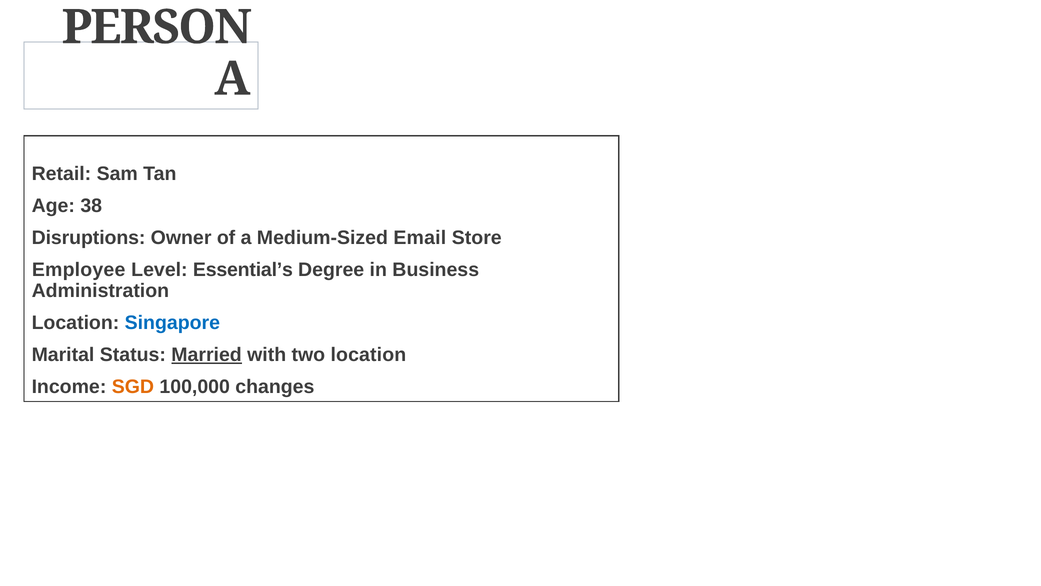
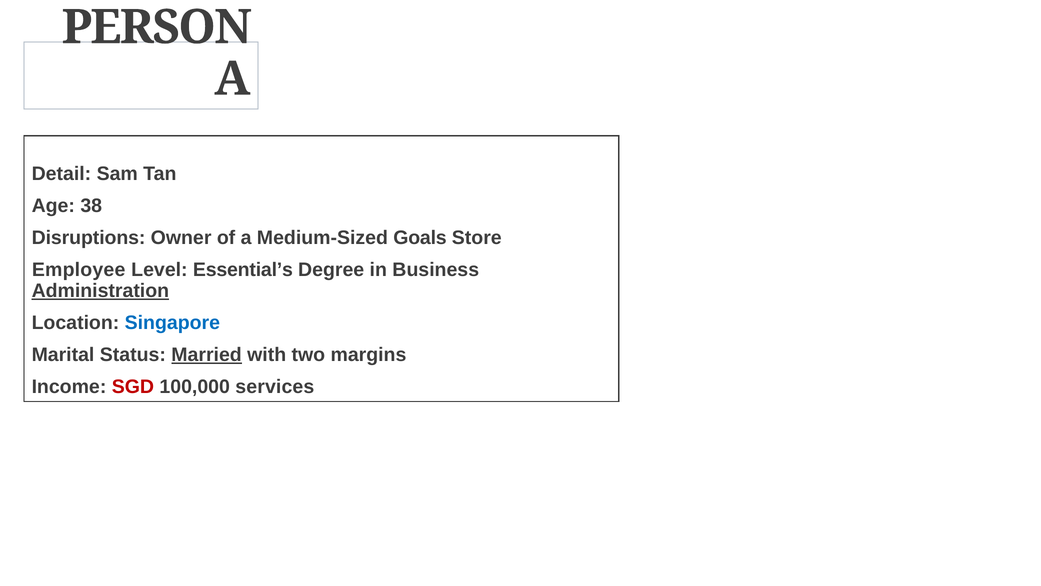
Retail: Retail -> Detail
Email: Email -> Goals
Administration underline: none -> present
two location: location -> margins
SGD colour: orange -> red
changes: changes -> services
